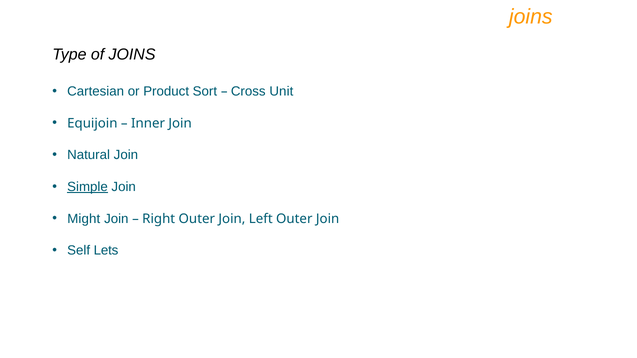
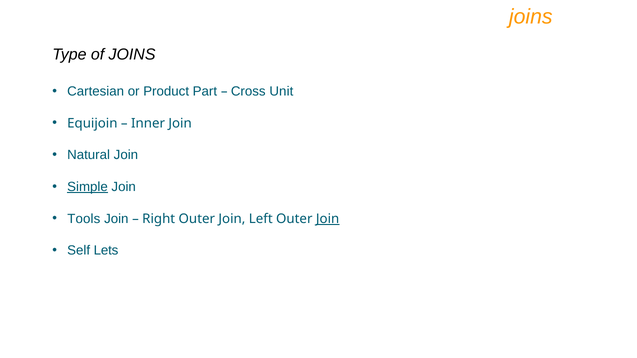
Sort: Sort -> Part
Might: Might -> Tools
Join at (328, 219) underline: none -> present
